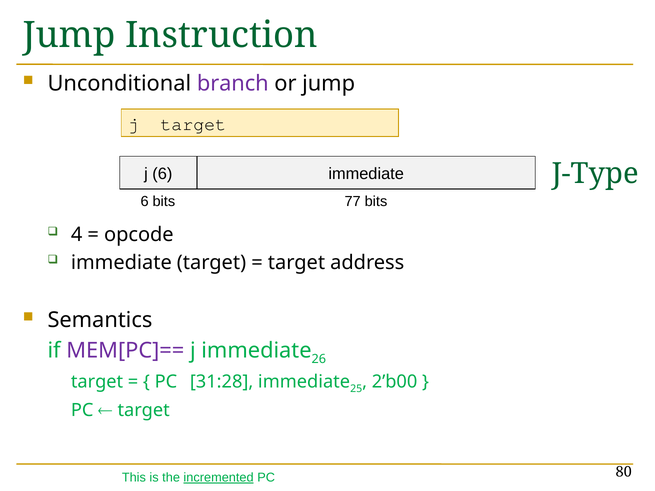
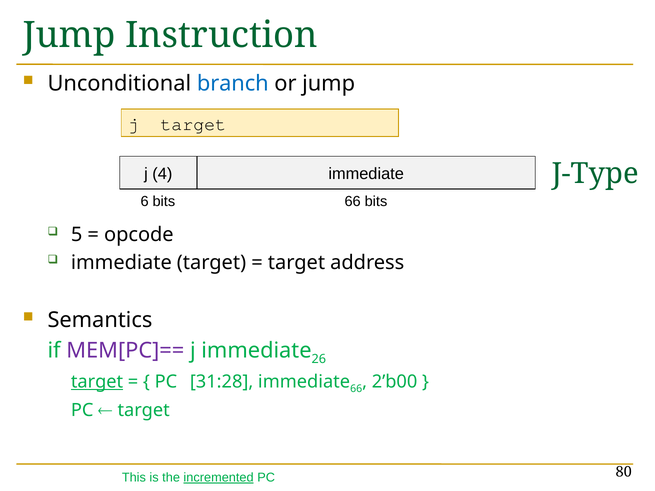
branch colour: purple -> blue
j 6: 6 -> 4
bits 77: 77 -> 66
4: 4 -> 5
target at (97, 382) underline: none -> present
immediate 25: 25 -> 66
